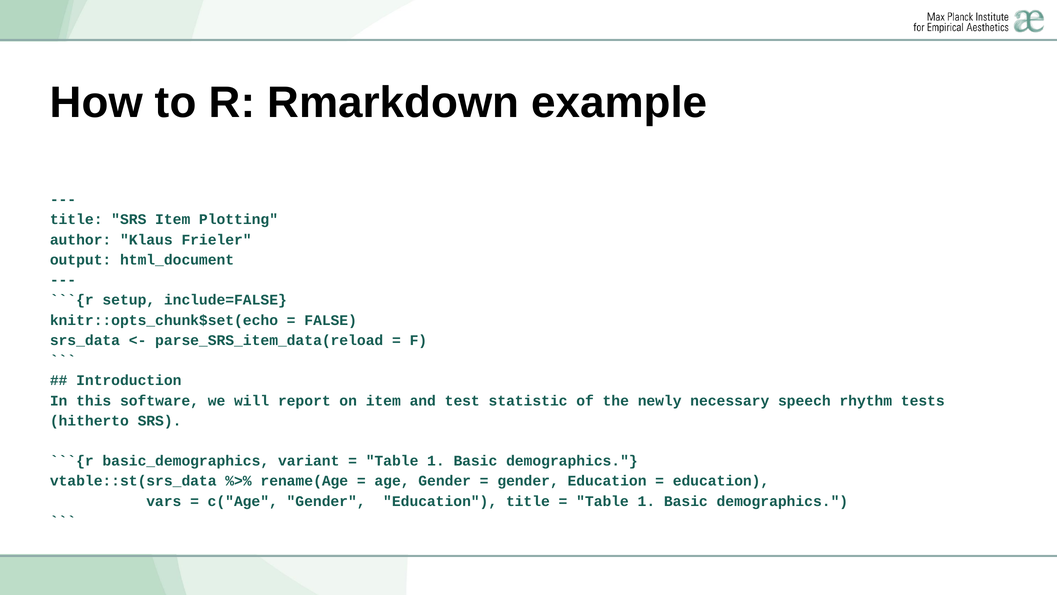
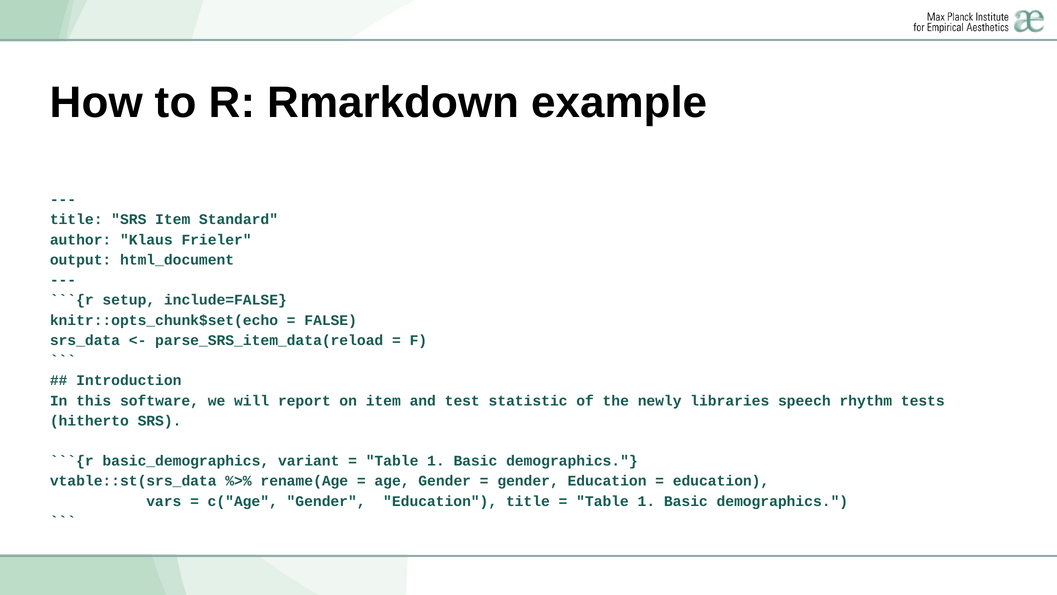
Plotting: Plotting -> Standard
necessary: necessary -> libraries
